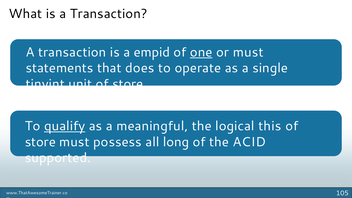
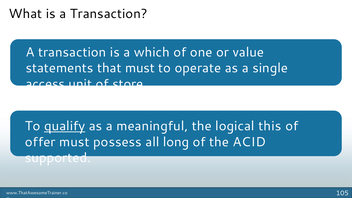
empid: empid -> which
one underline: present -> none
or must: must -> value
that does: does -> must
tinyint: tinyint -> access
store at (40, 142): store -> offer
